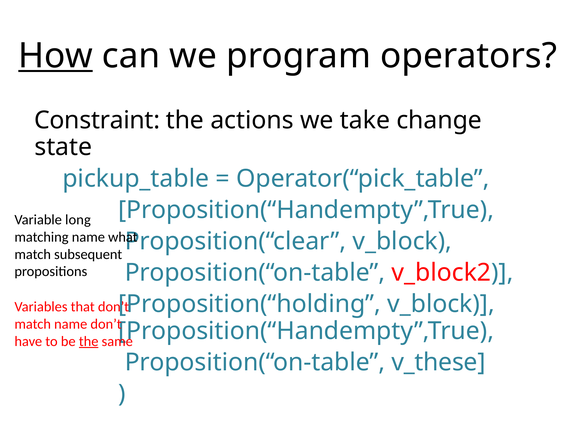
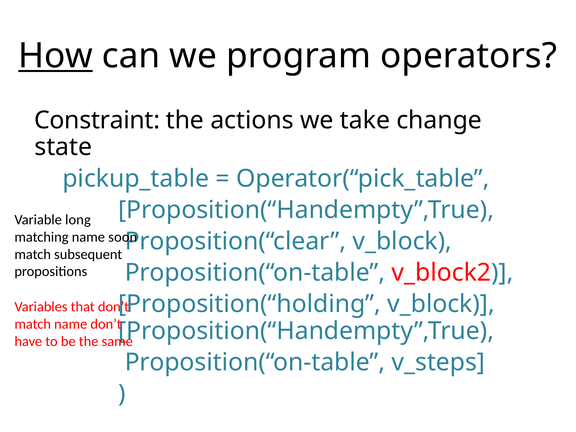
what: what -> soon
the at (89, 341) underline: present -> none
v_these: v_these -> v_steps
